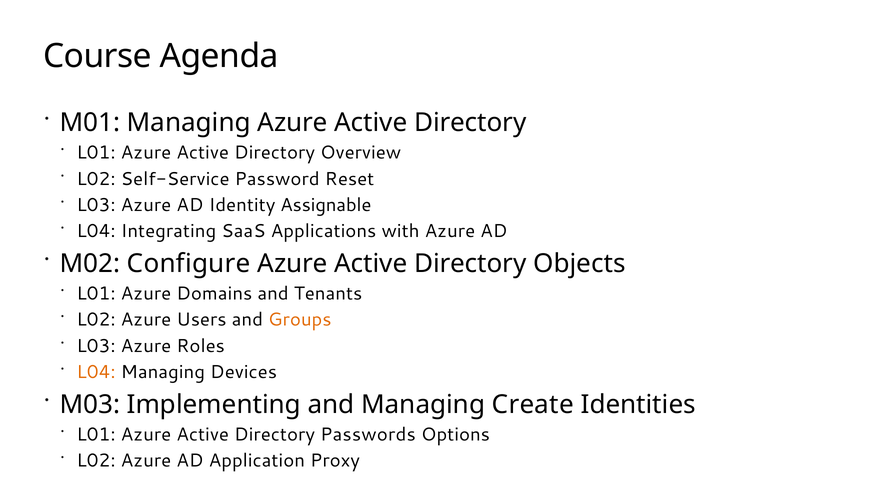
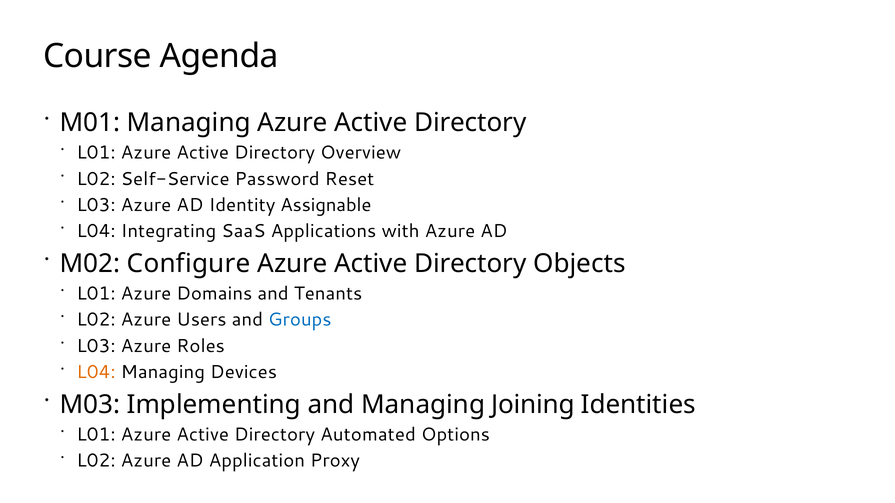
Groups colour: orange -> blue
Create: Create -> Joining
Passwords: Passwords -> Automated
